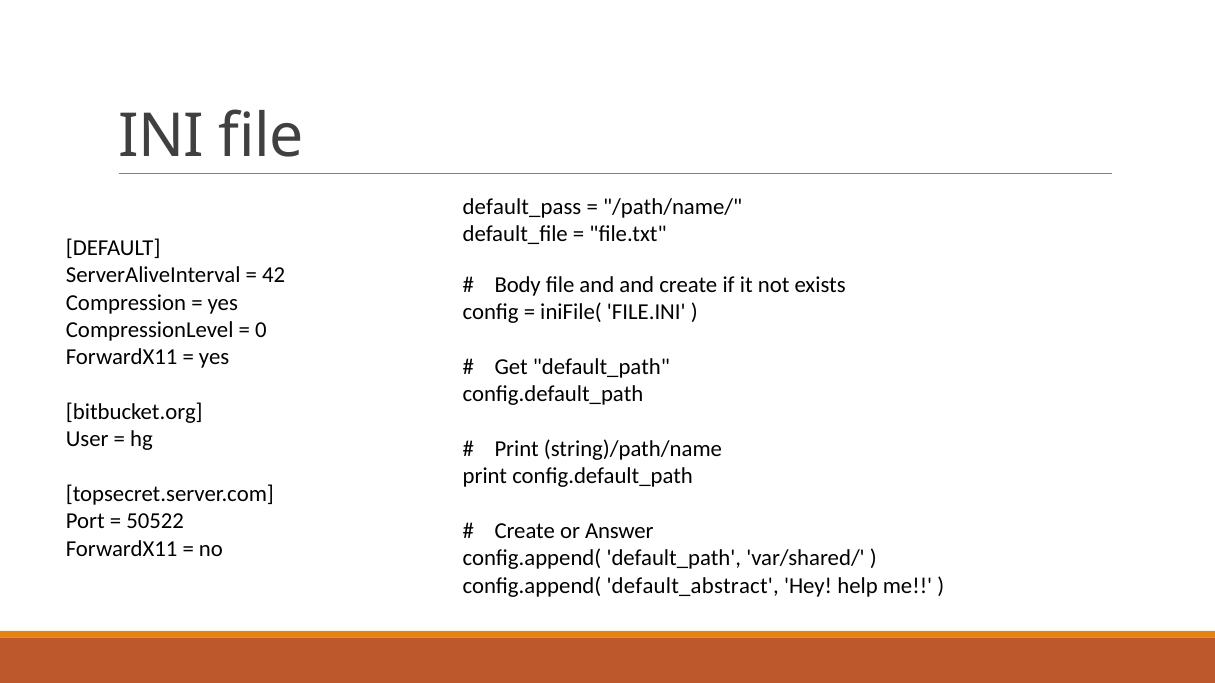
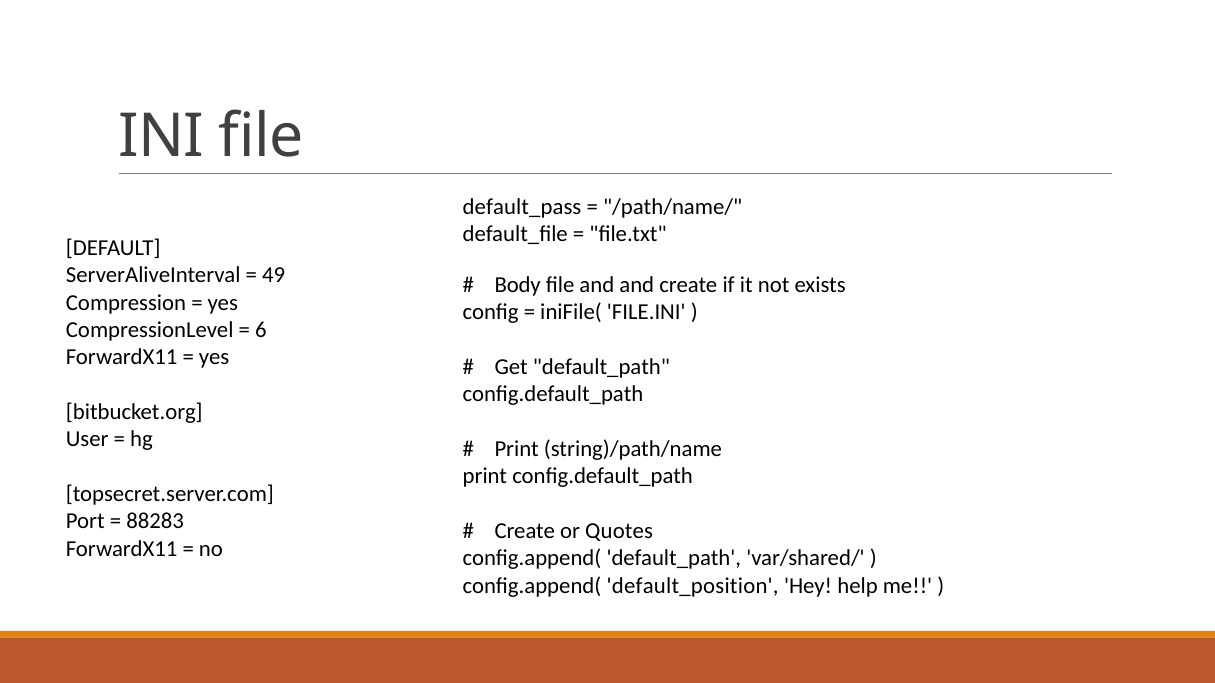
42: 42 -> 49
0: 0 -> 6
50522: 50522 -> 88283
Answer: Answer -> Quotes
default_abstract: default_abstract -> default_position
